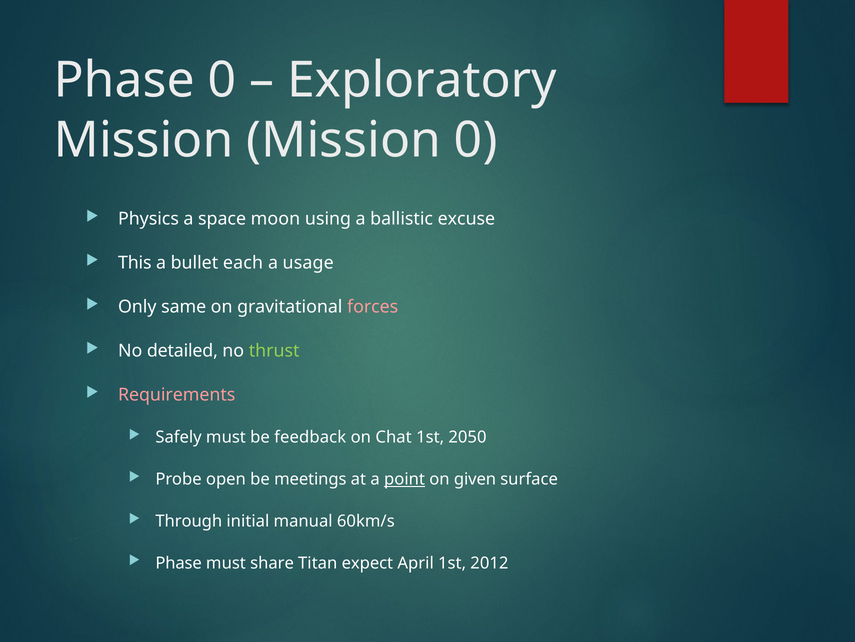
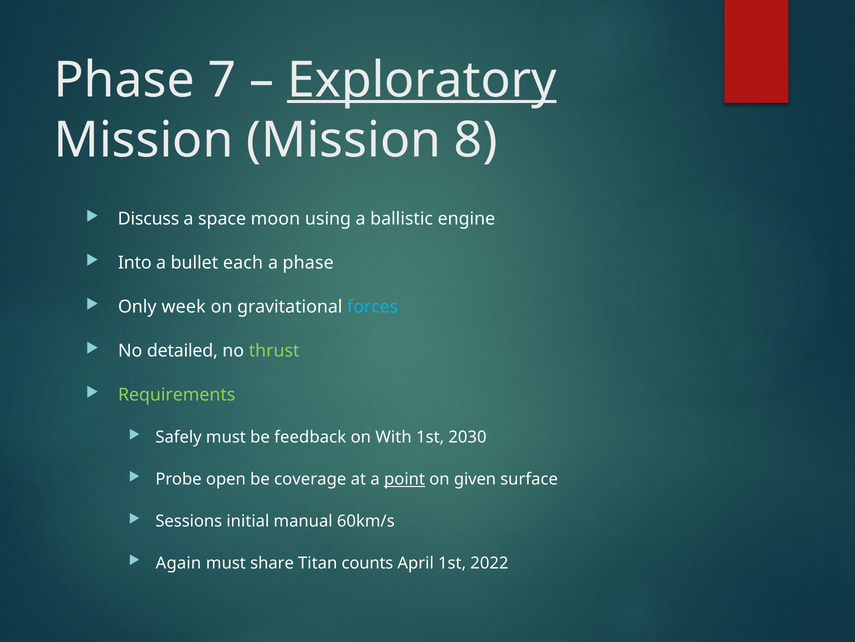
Phase 0: 0 -> 7
Exploratory underline: none -> present
Mission 0: 0 -> 8
Physics: Physics -> Discuss
excuse: excuse -> engine
This: This -> Into
a usage: usage -> phase
same: same -> week
forces colour: pink -> light blue
Requirements colour: pink -> light green
Chat: Chat -> With
2050: 2050 -> 2030
meetings: meetings -> coverage
Through: Through -> Sessions
Phase at (179, 562): Phase -> Again
expect: expect -> counts
2012: 2012 -> 2022
